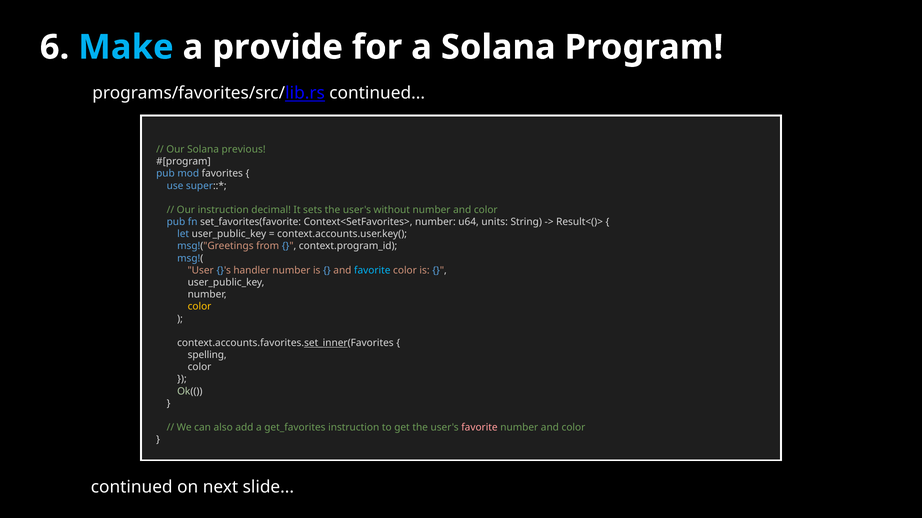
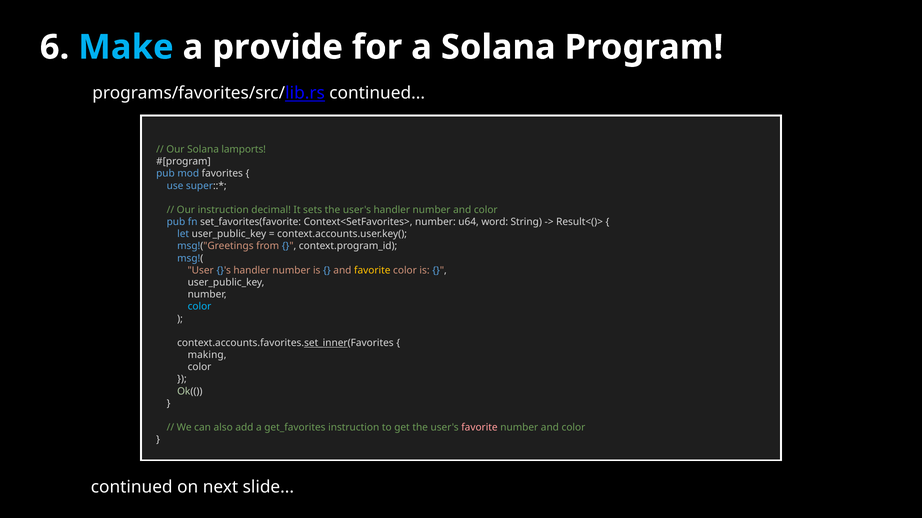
previous: previous -> lamports
user's without: without -> handler
units: units -> word
favorite at (372, 271) colour: light blue -> yellow
color at (200, 307) colour: yellow -> light blue
spelling: spelling -> making
